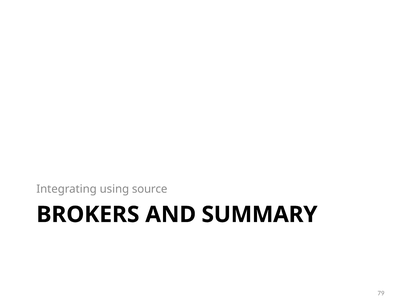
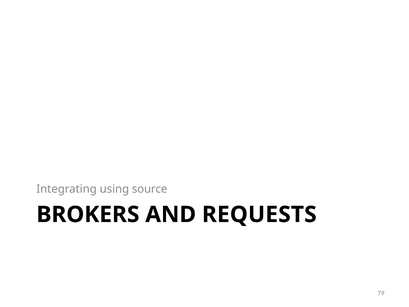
SUMMARY: SUMMARY -> REQUESTS
